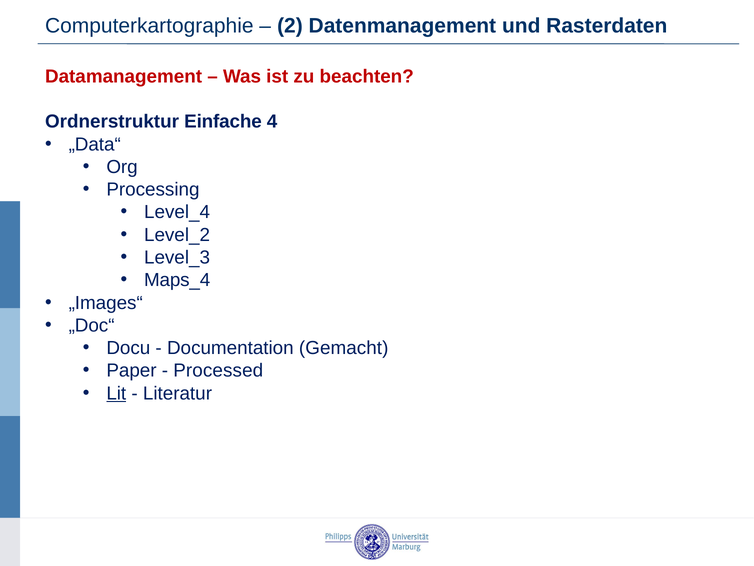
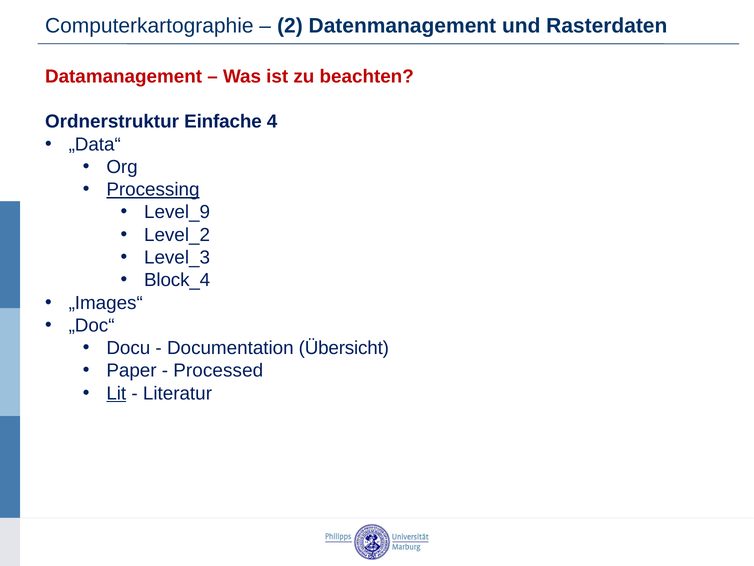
Processing underline: none -> present
Level_4: Level_4 -> Level_9
Maps_4: Maps_4 -> Block_4
Gemacht: Gemacht -> Übersicht
